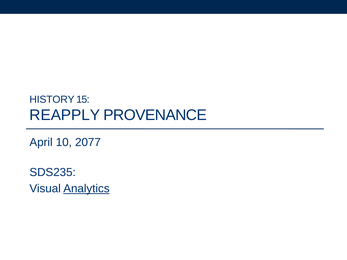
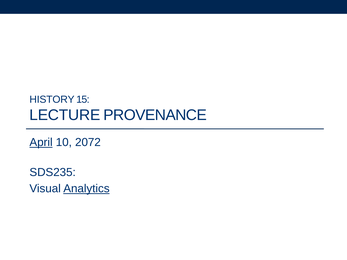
REAPPLY: REAPPLY -> LECTURE
April underline: none -> present
2077: 2077 -> 2072
